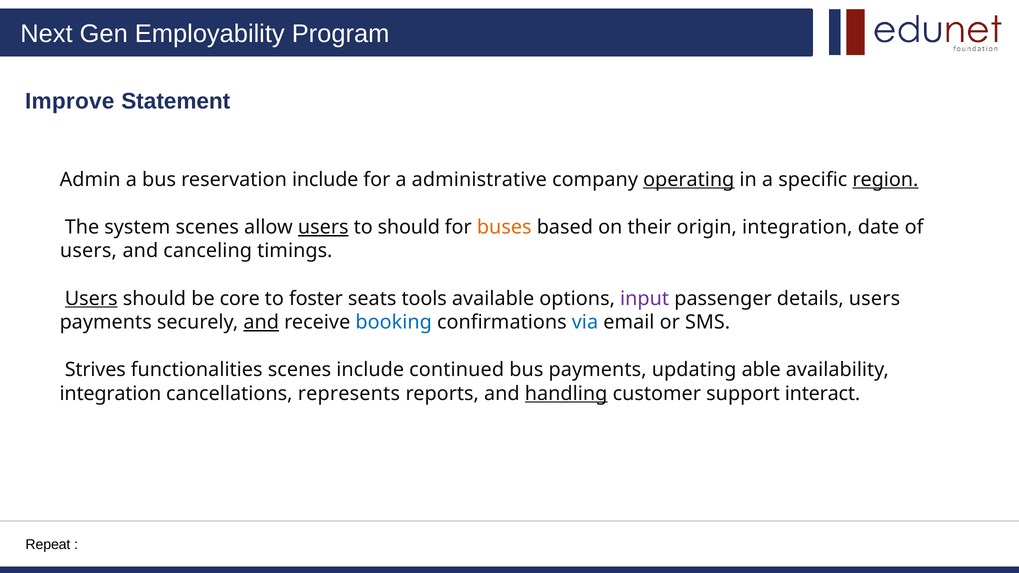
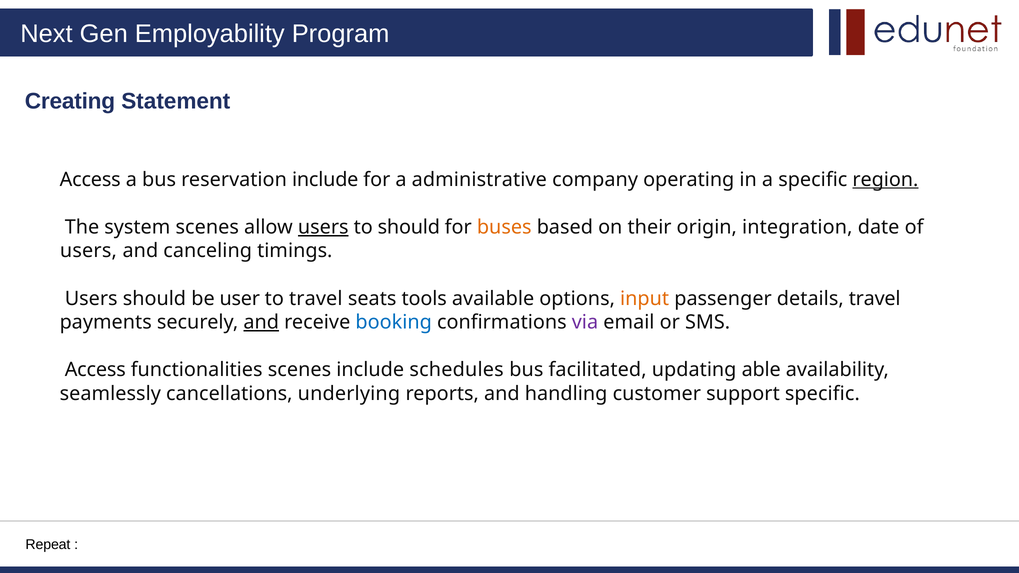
Improve: Improve -> Creating
Admin at (90, 180): Admin -> Access
operating underline: present -> none
Users at (91, 299) underline: present -> none
core: core -> user
to foster: foster -> travel
input colour: purple -> orange
details users: users -> travel
via colour: blue -> purple
Strives at (95, 370): Strives -> Access
continued: continued -> schedules
bus payments: payments -> facilitated
integration at (110, 394): integration -> seamlessly
represents: represents -> underlying
handling underline: present -> none
support interact: interact -> specific
